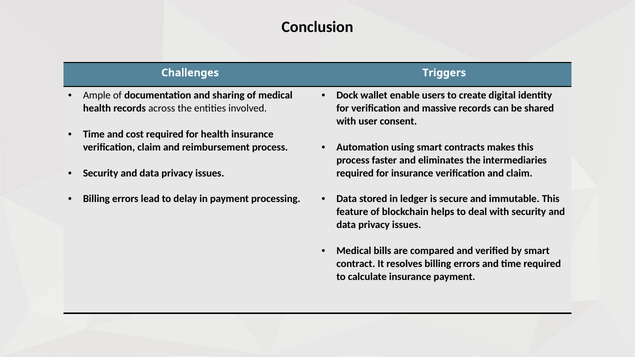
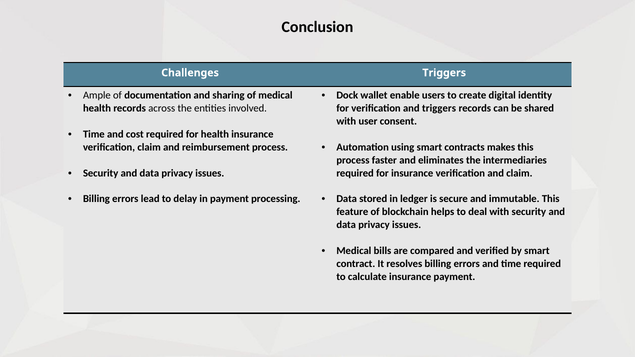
and massive: massive -> triggers
